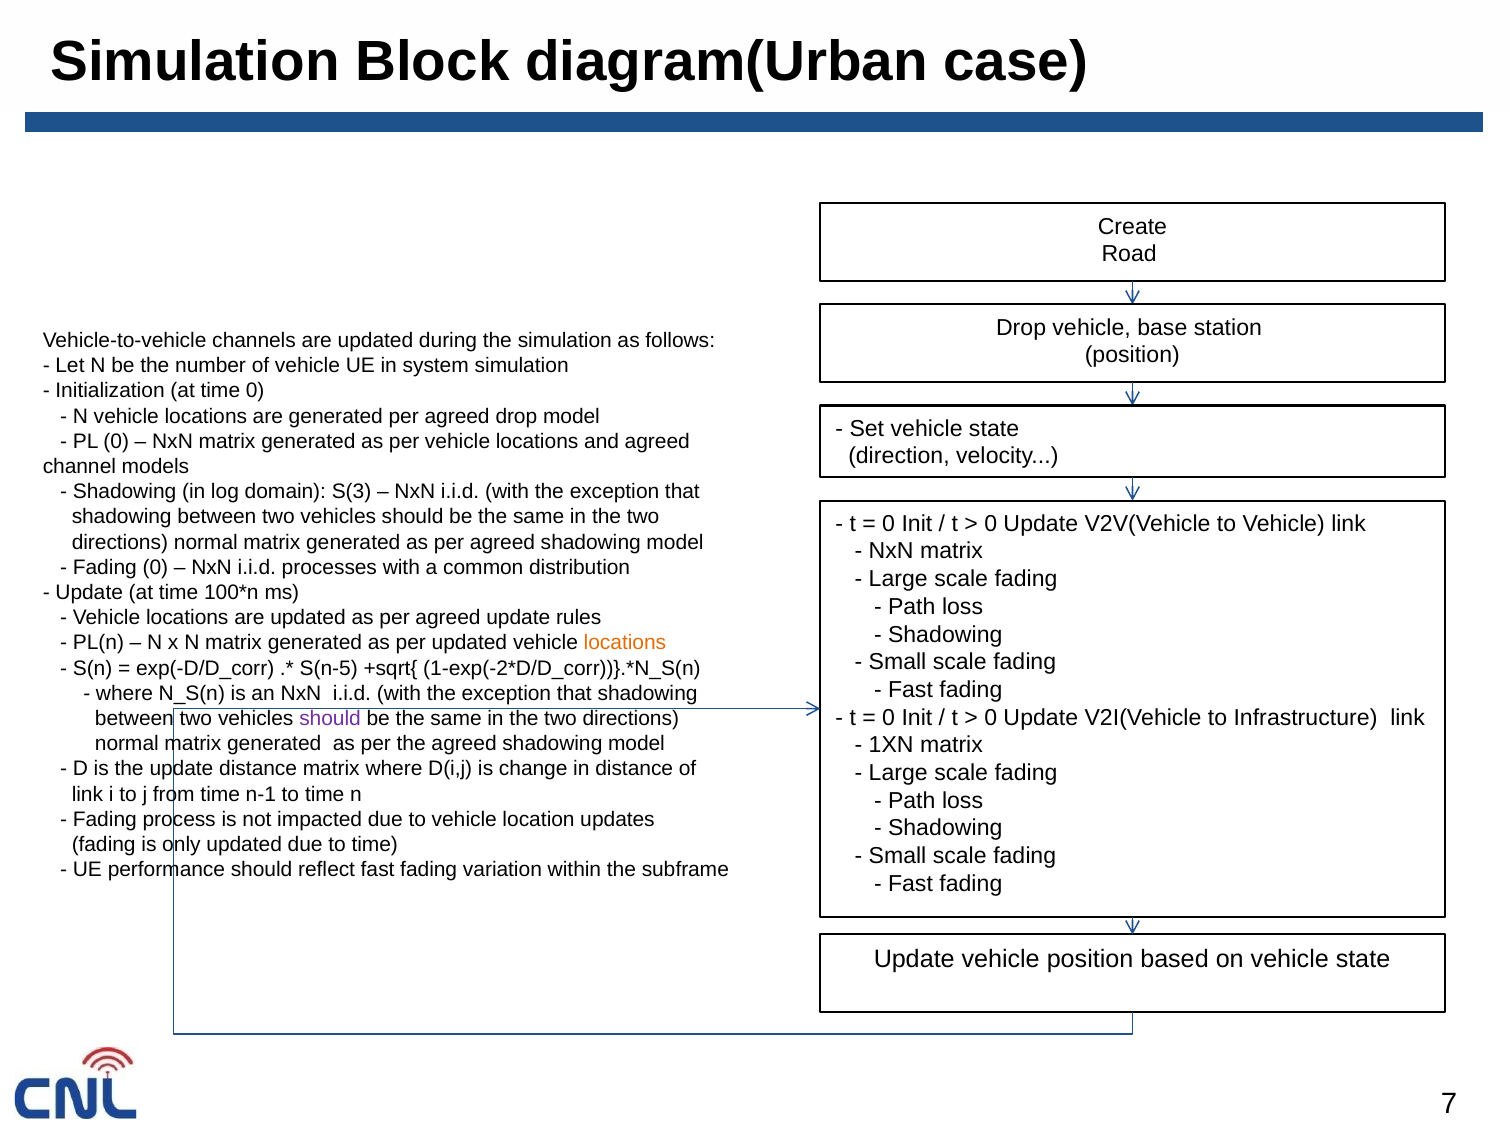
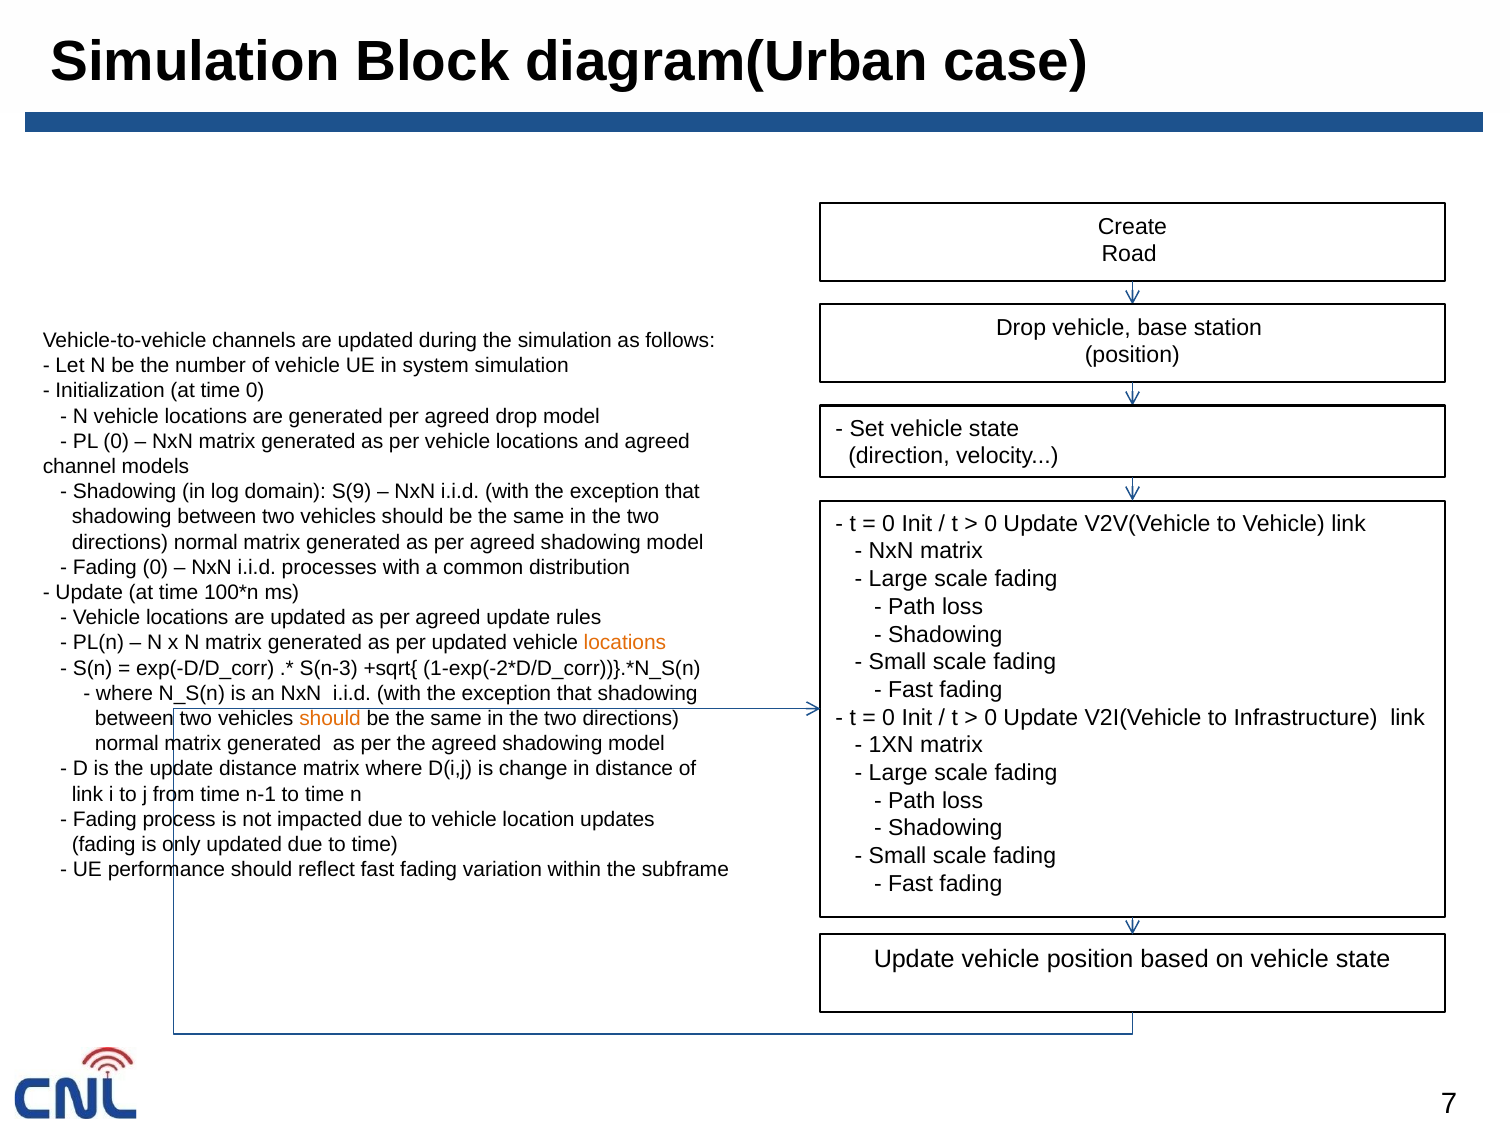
S(3: S(3 -> S(9
S(n-5: S(n-5 -> S(n-3
should at (330, 719) colour: purple -> orange
